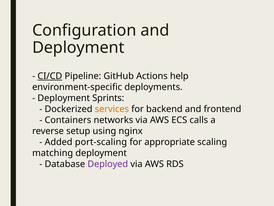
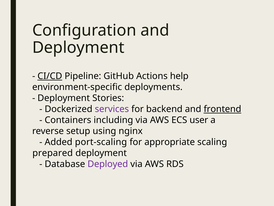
Sprints: Sprints -> Stories
services colour: orange -> purple
frontend underline: none -> present
networks: networks -> including
calls: calls -> user
matching: matching -> prepared
